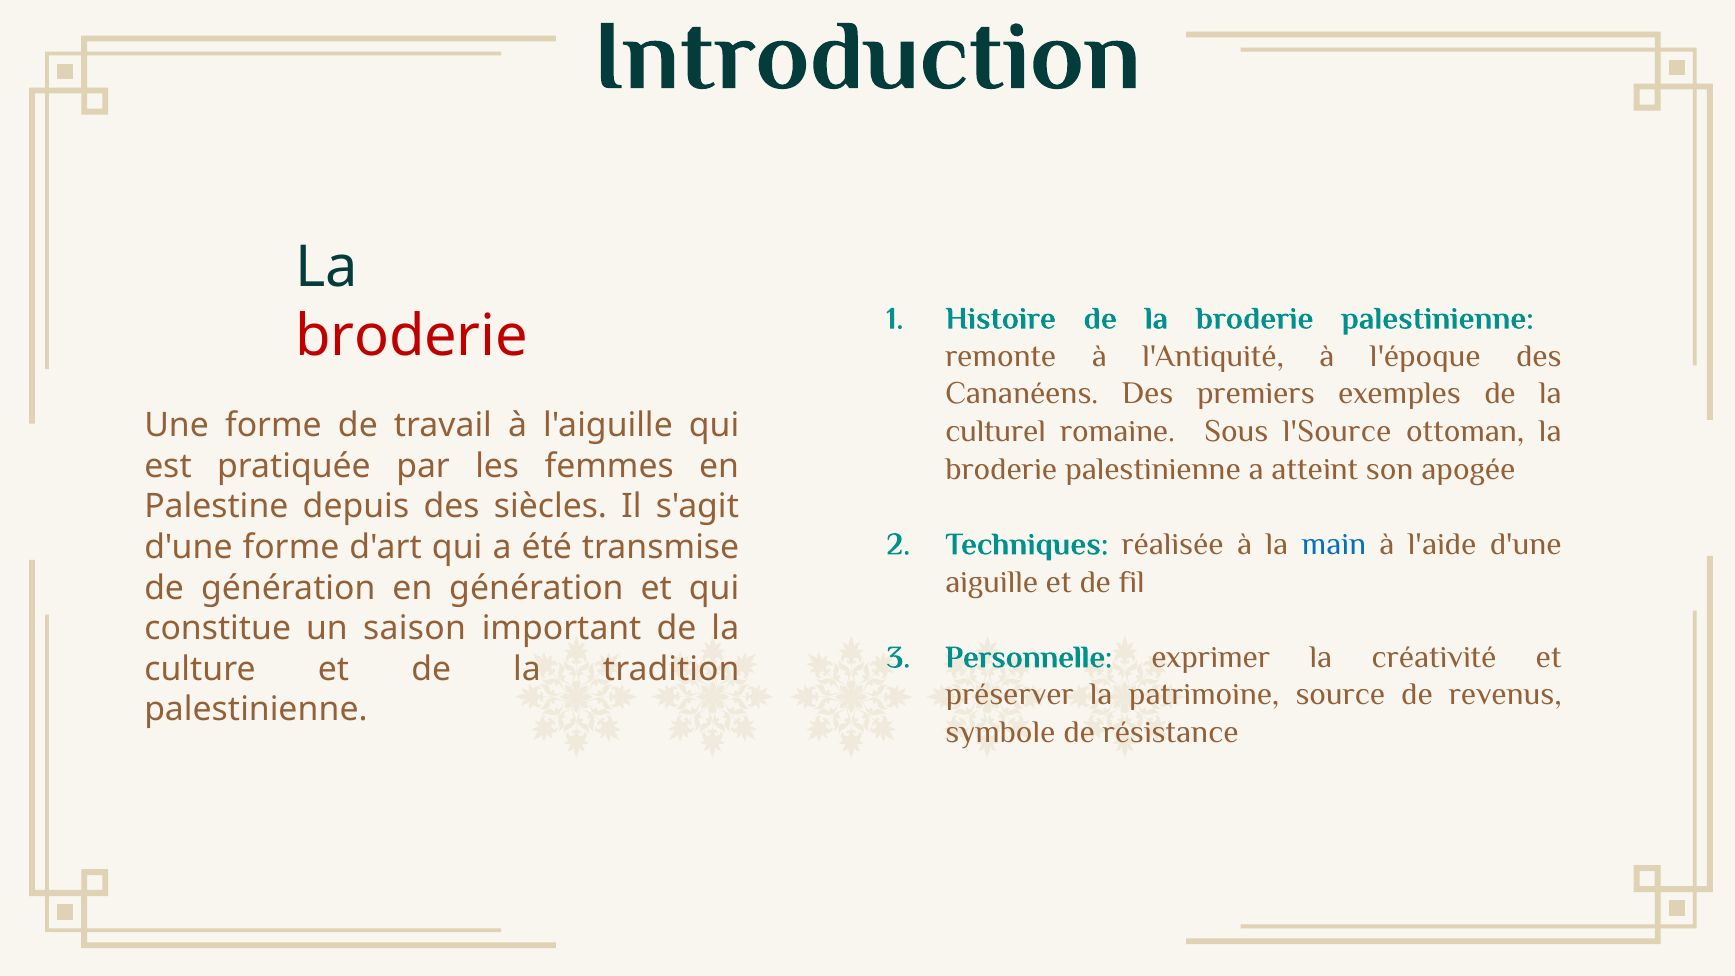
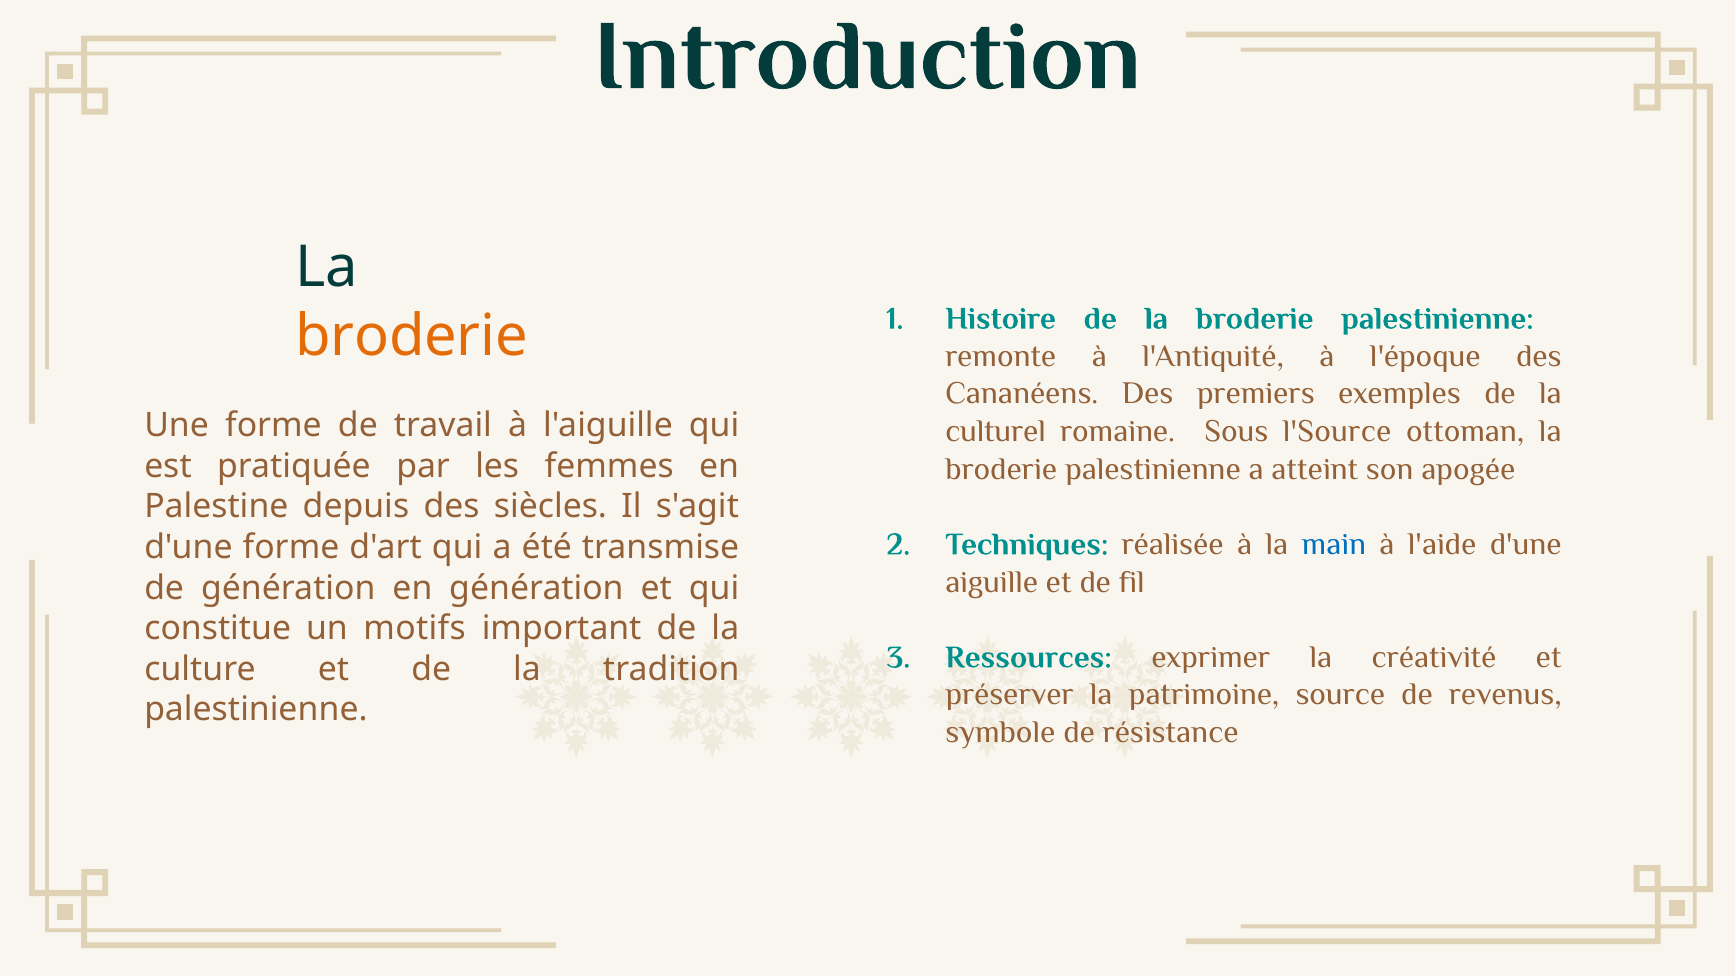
broderie at (412, 336) colour: red -> orange
saison: saison -> motifs
Personnelle: Personnelle -> Ressources
